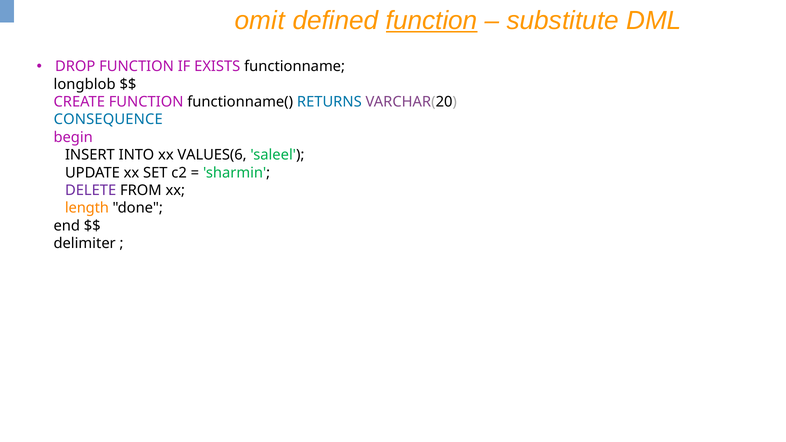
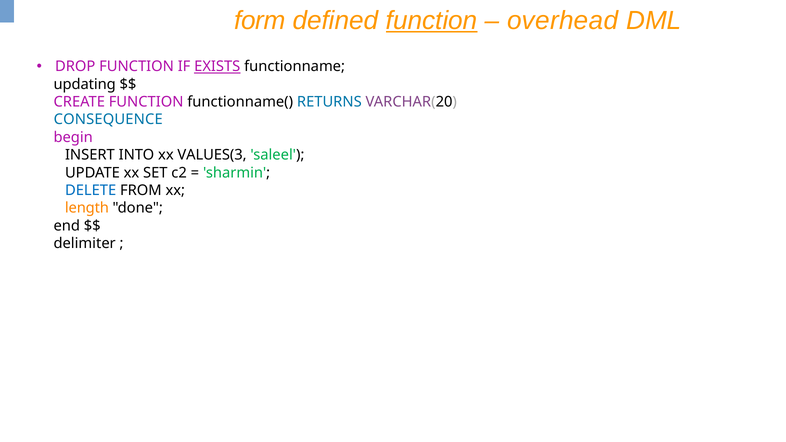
omit: omit -> form
substitute: substitute -> overhead
EXISTS underline: none -> present
longblob: longblob -> updating
VALUES(6: VALUES(6 -> VALUES(3
DELETE colour: purple -> blue
